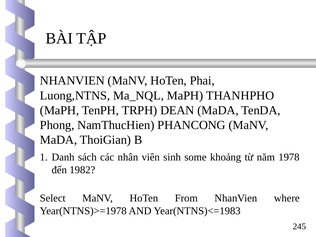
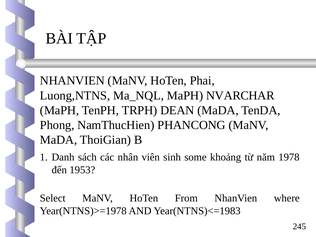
THANHPHO: THANHPHO -> NVARCHAR
1982: 1982 -> 1953
